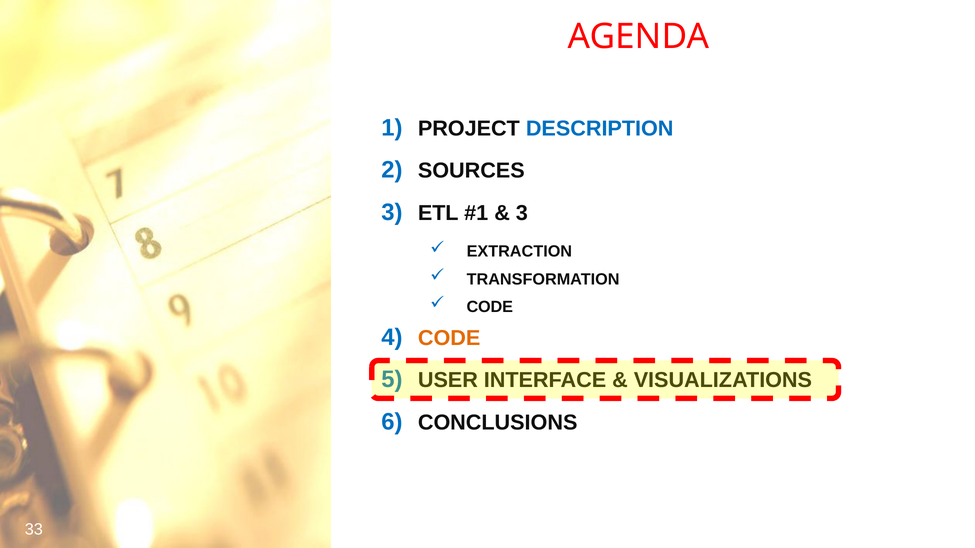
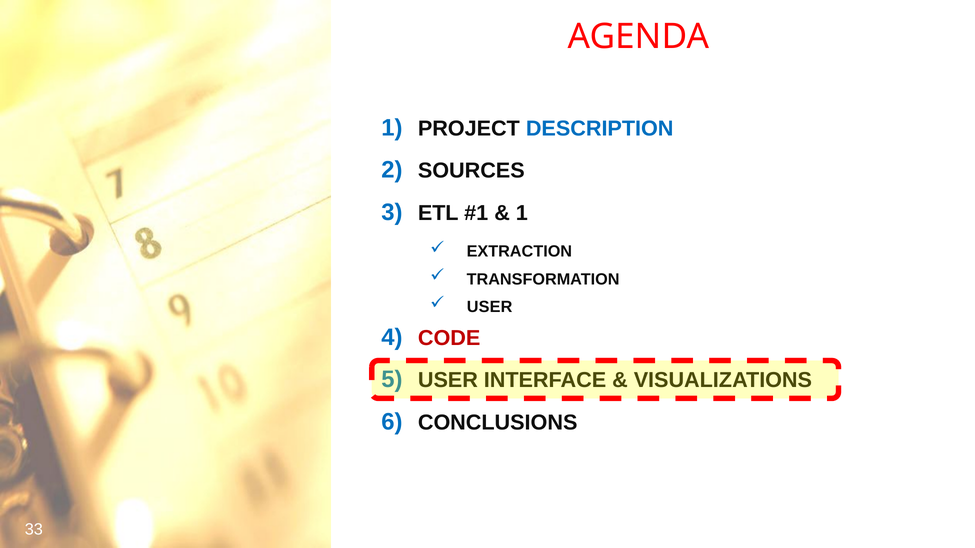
3 at (522, 213): 3 -> 1
CODE at (490, 307): CODE -> USER
CODE at (449, 338) colour: orange -> red
